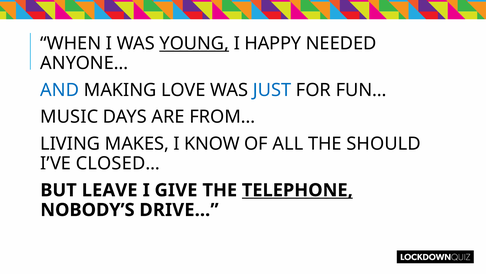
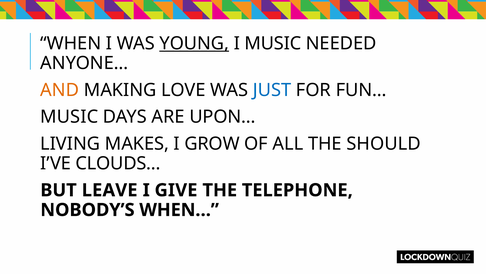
I HAPPY: HAPPY -> MUSIC
AND colour: blue -> orange
FROM…: FROM… -> UPON…
KNOW: KNOW -> GROW
CLOSED…: CLOSED… -> CLOUDS…
TELEPHONE underline: present -> none
DRIVE…: DRIVE… -> WHEN…
